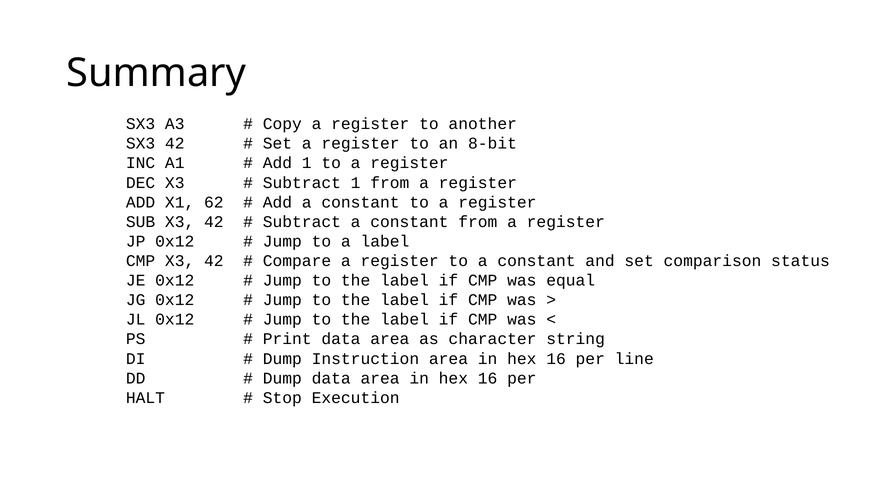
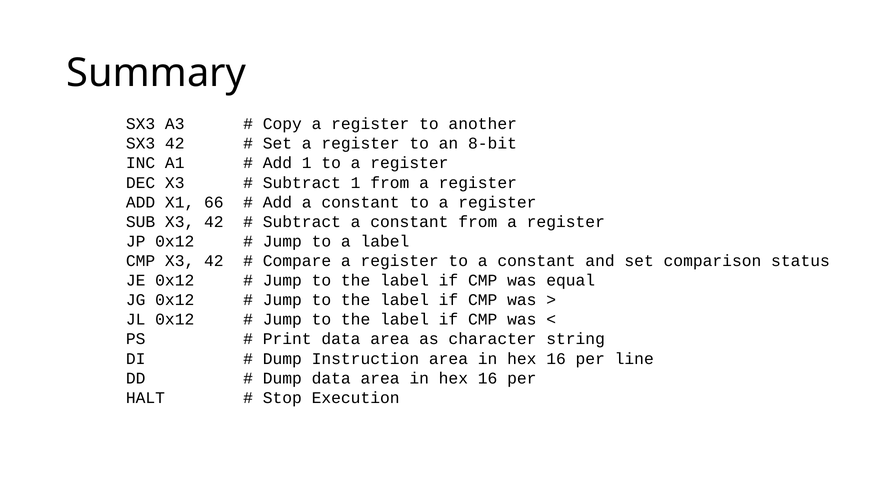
62: 62 -> 66
